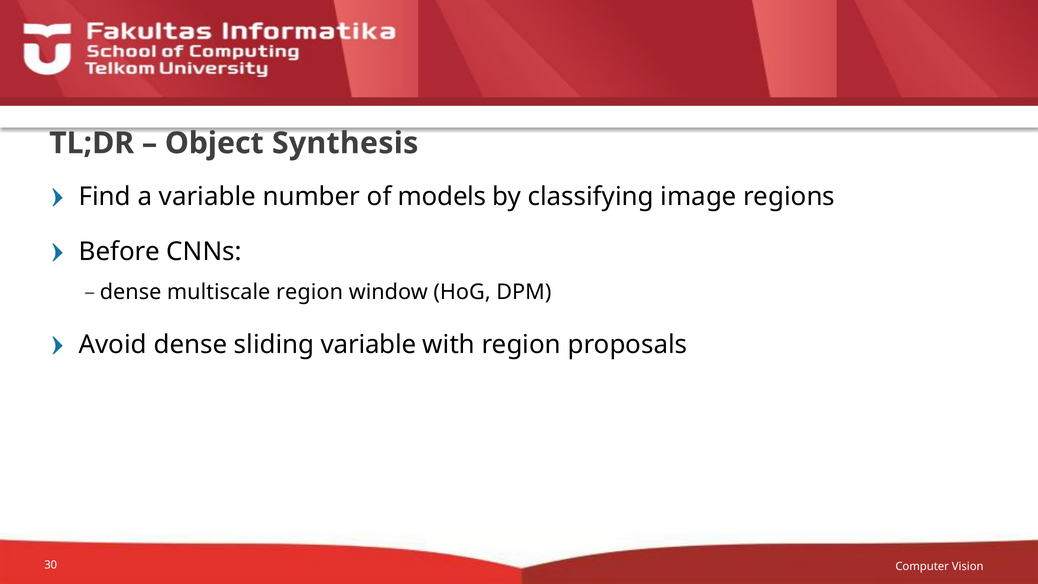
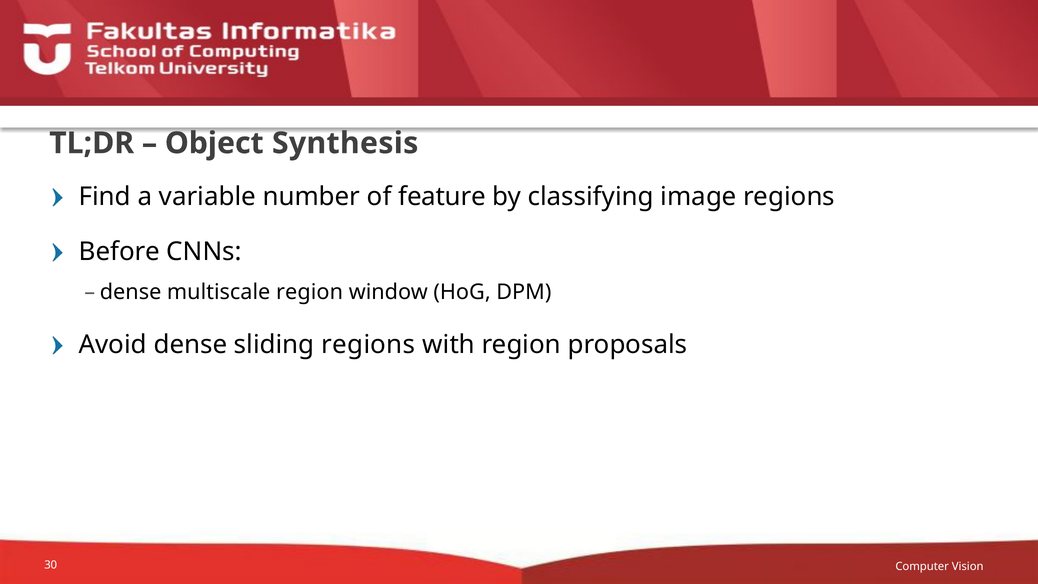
models: models -> feature
sliding variable: variable -> regions
